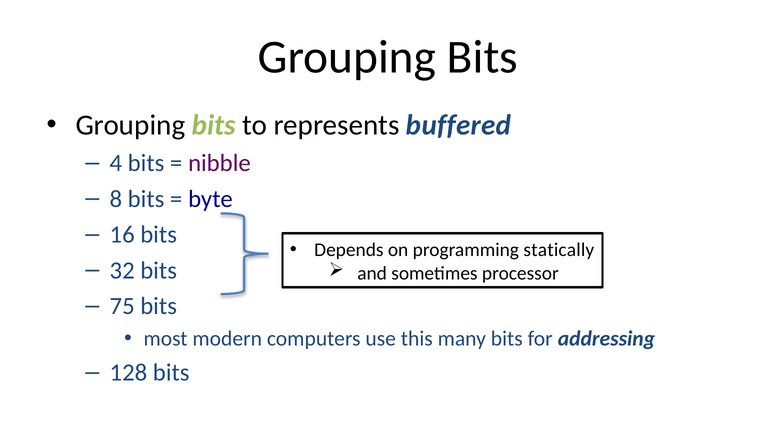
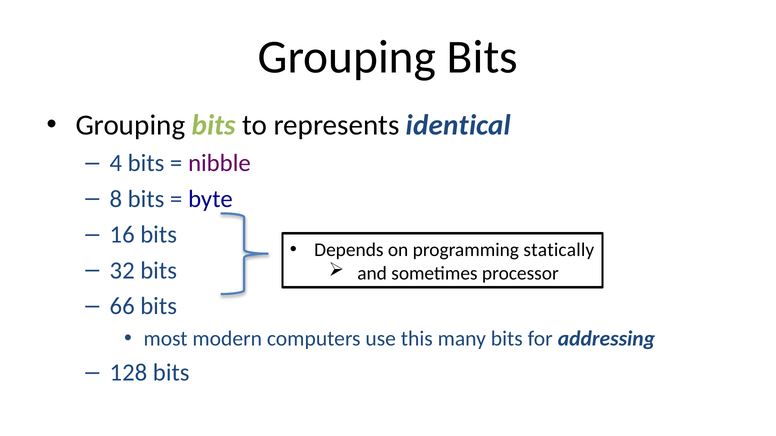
buffered: buffered -> identical
75: 75 -> 66
